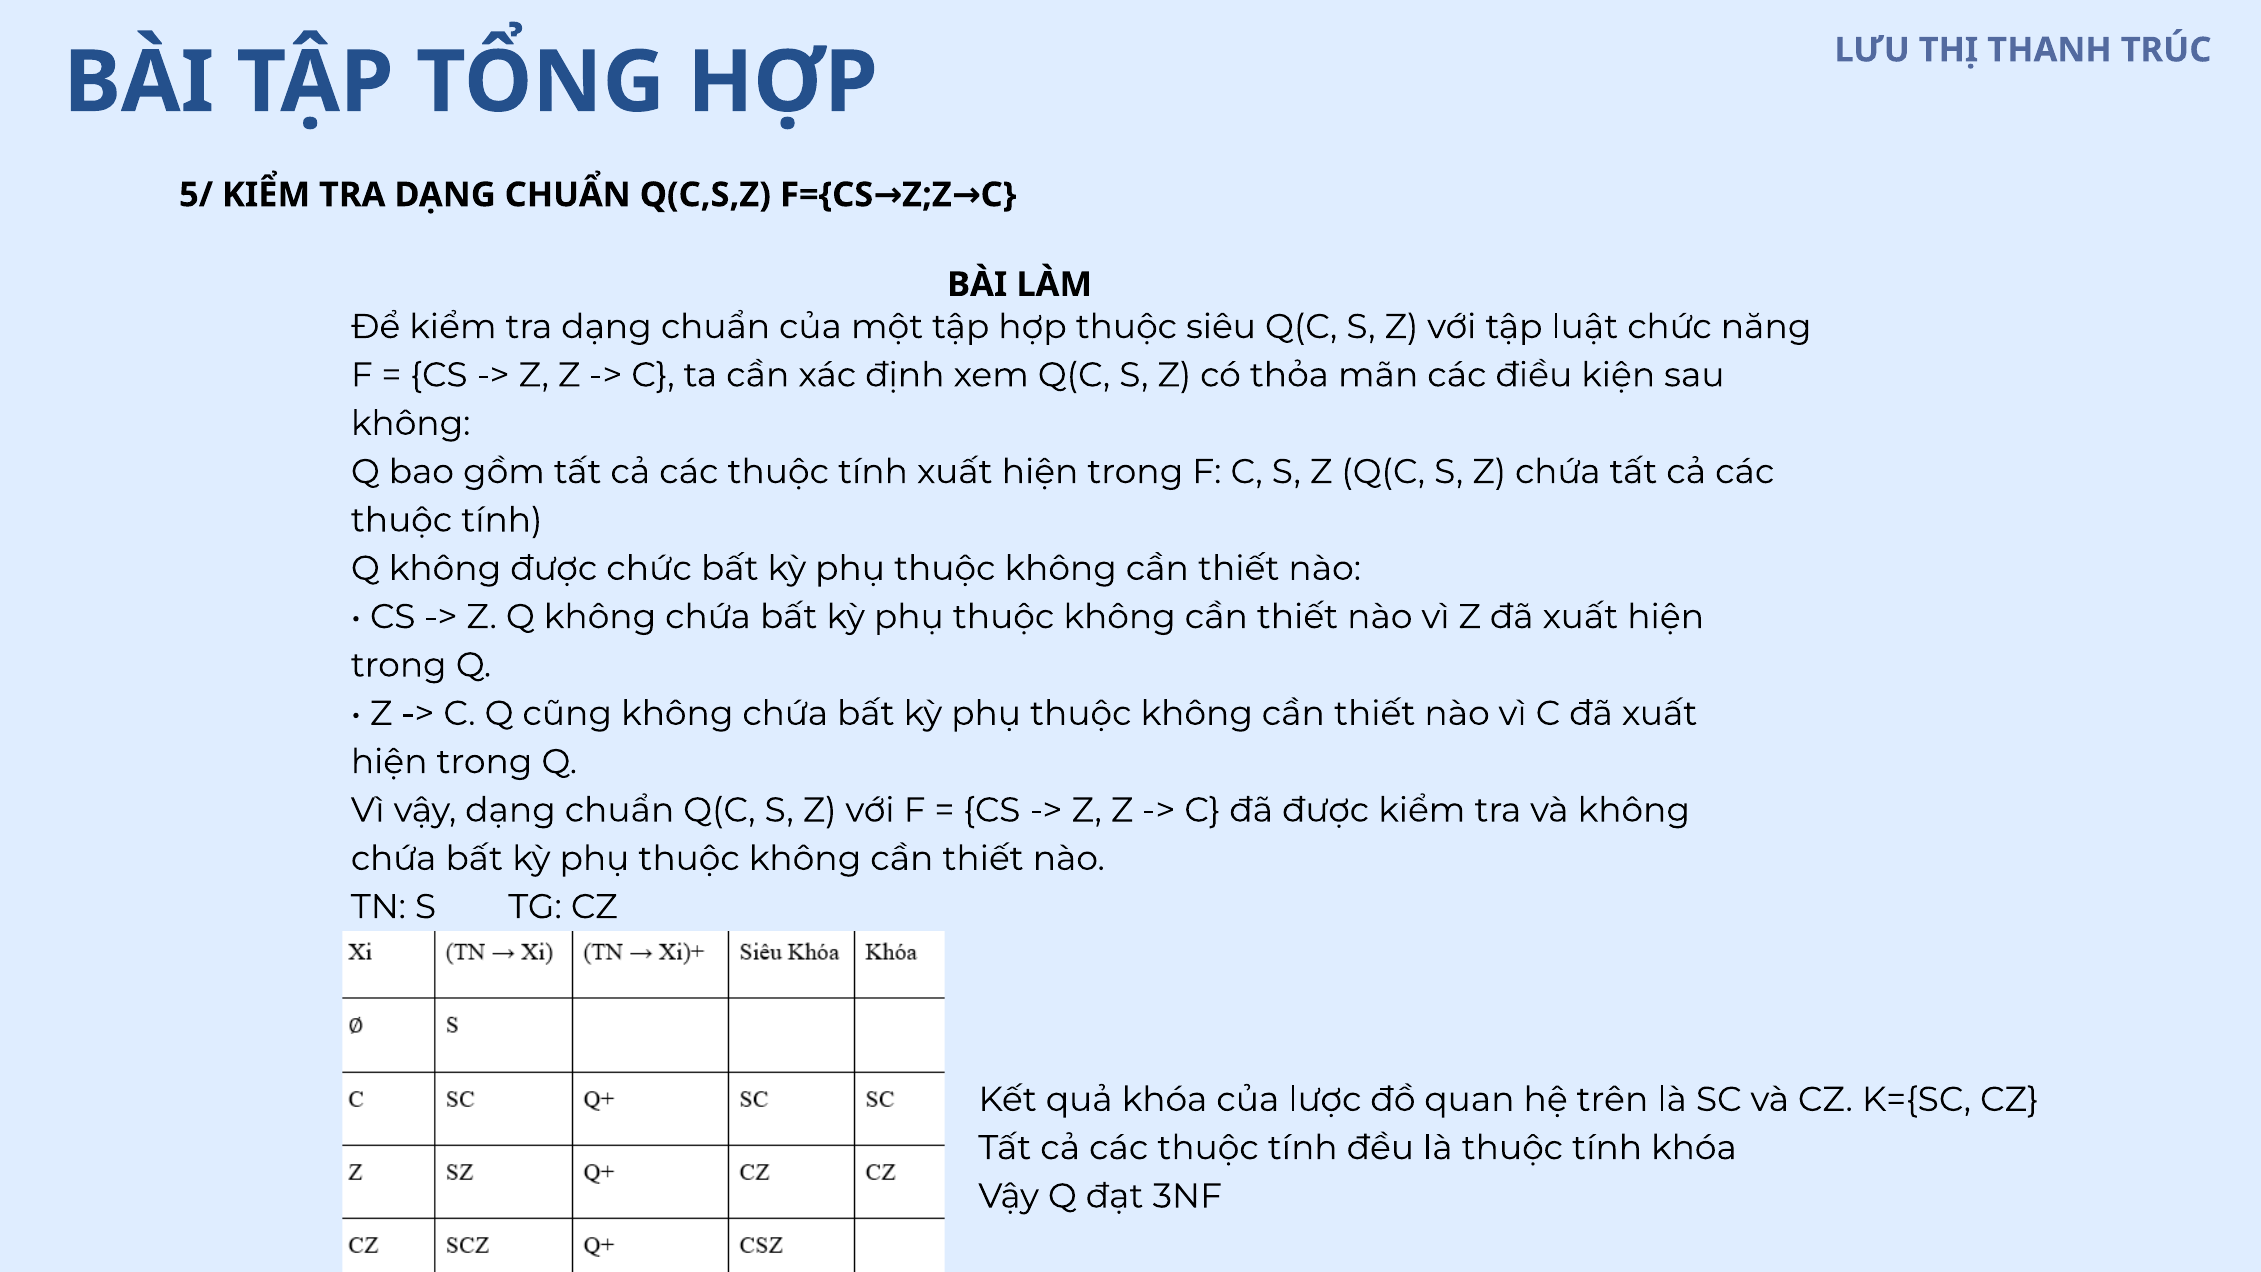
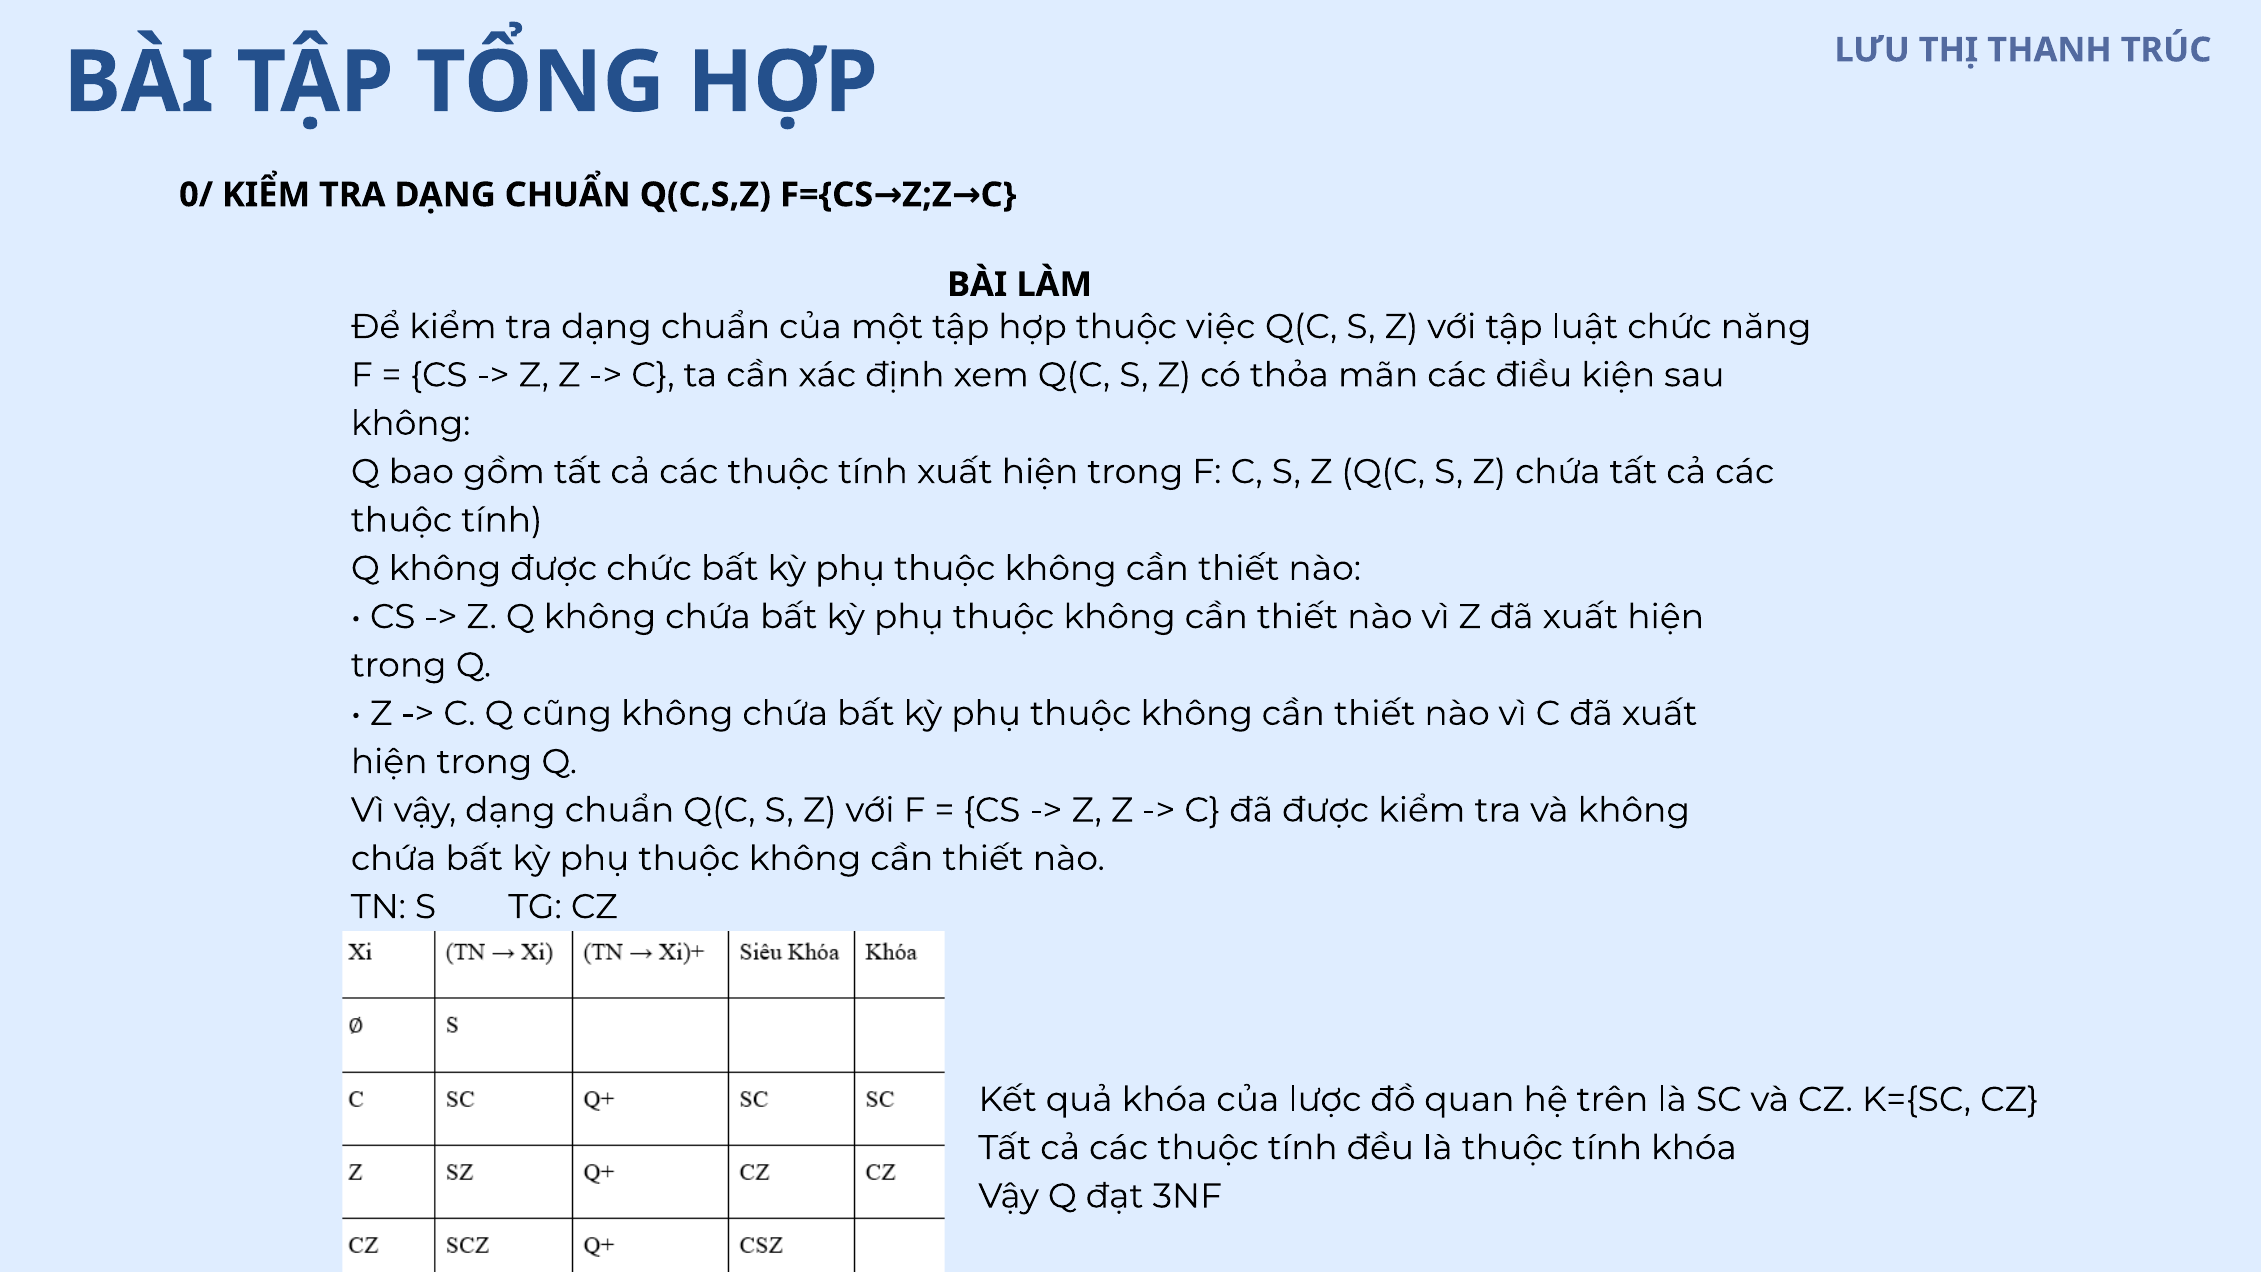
5/: 5/ -> 0/
siêu: siêu -> việc
